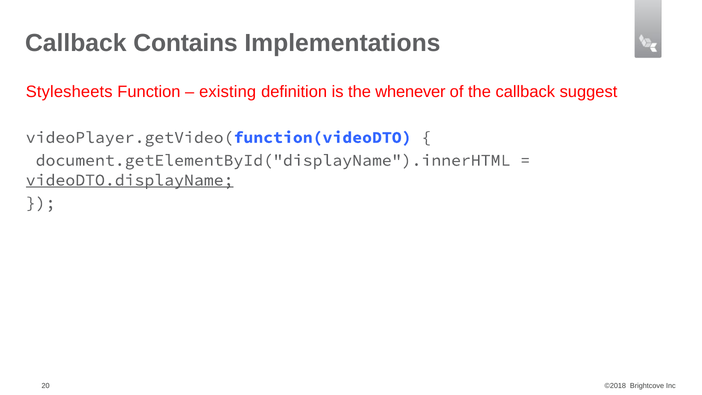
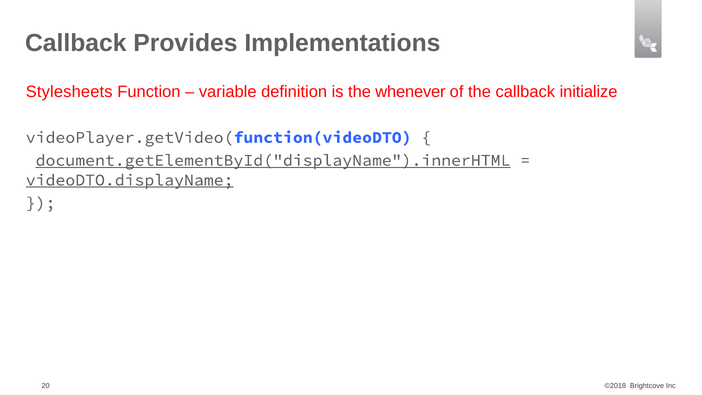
Contains: Contains -> Provides
existing: existing -> variable
suggest: suggest -> initialize
document.getElementById("displayName").innerHTML underline: none -> present
